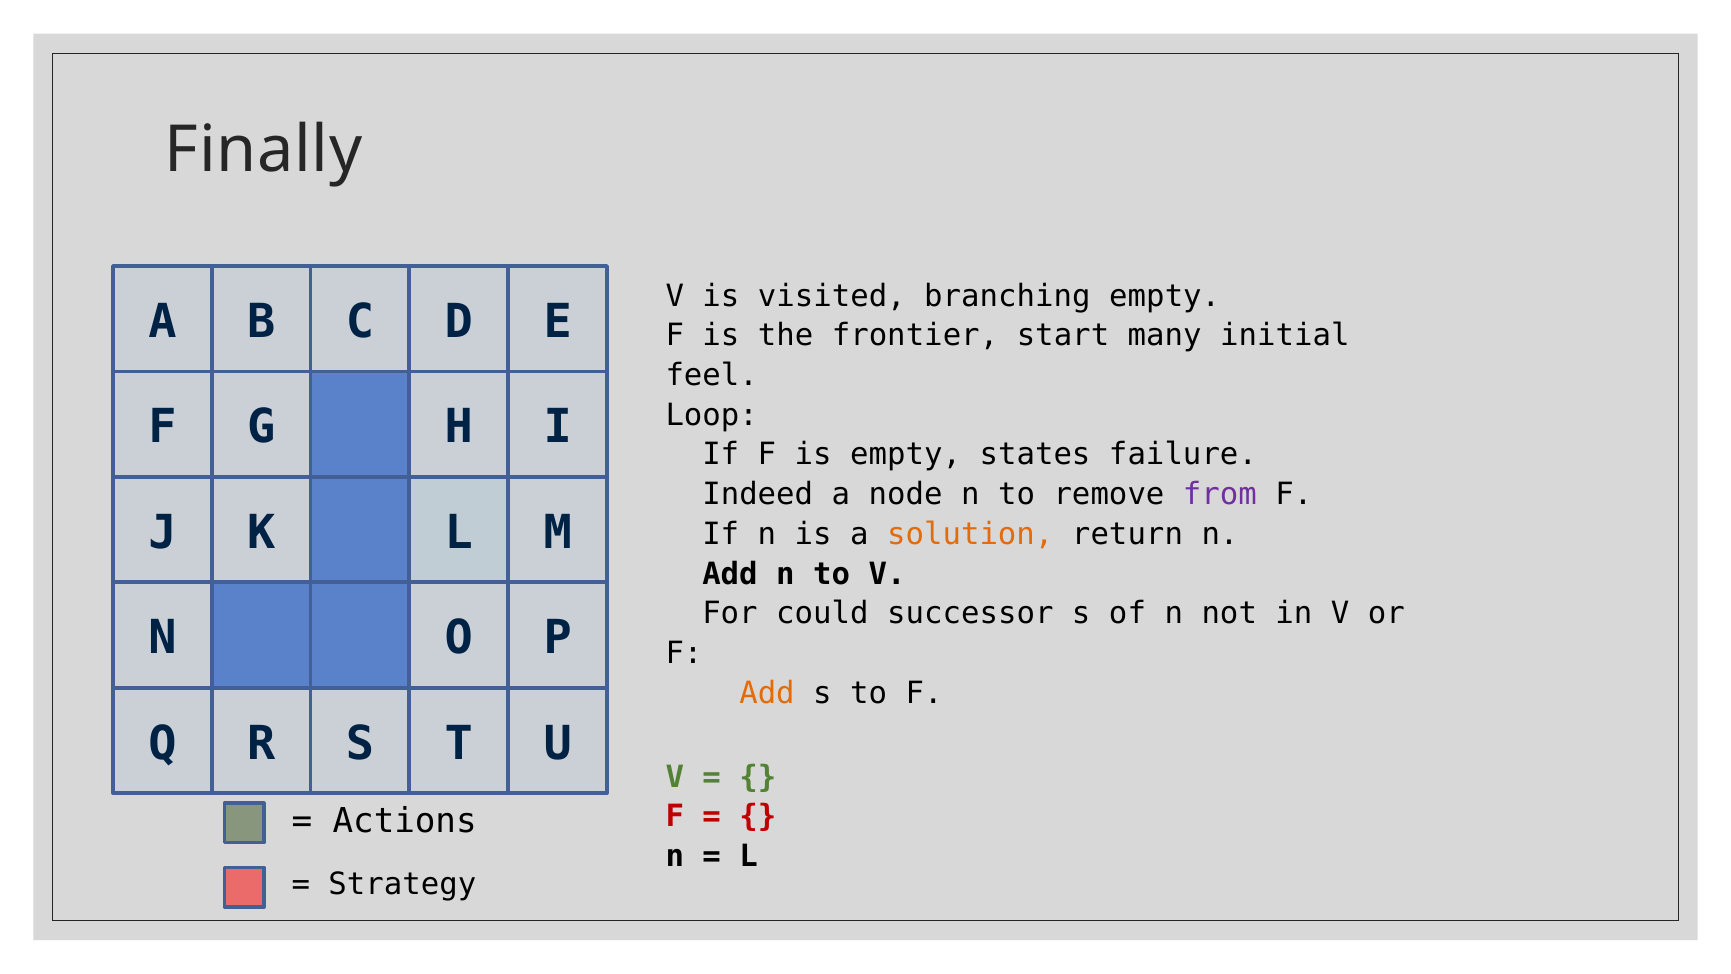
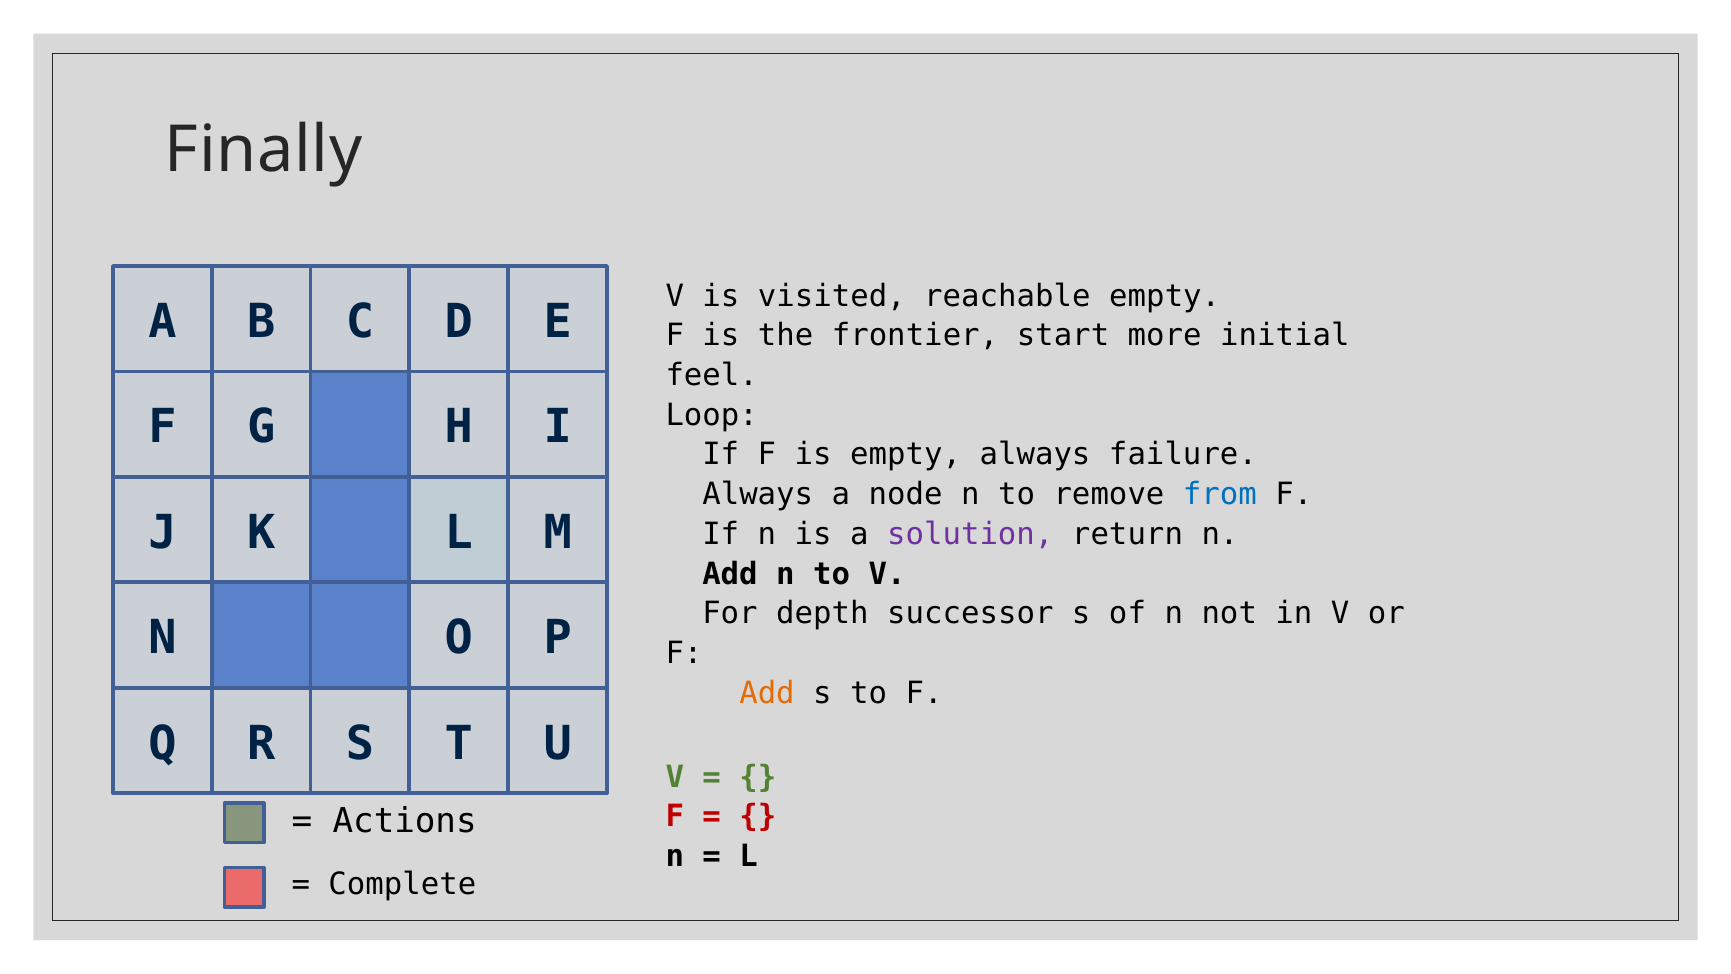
branching: branching -> reachable
many: many -> more
empty states: states -> always
Indeed at (758, 494): Indeed -> Always
from colour: purple -> blue
solution colour: orange -> purple
could: could -> depth
Strategy: Strategy -> Complete
